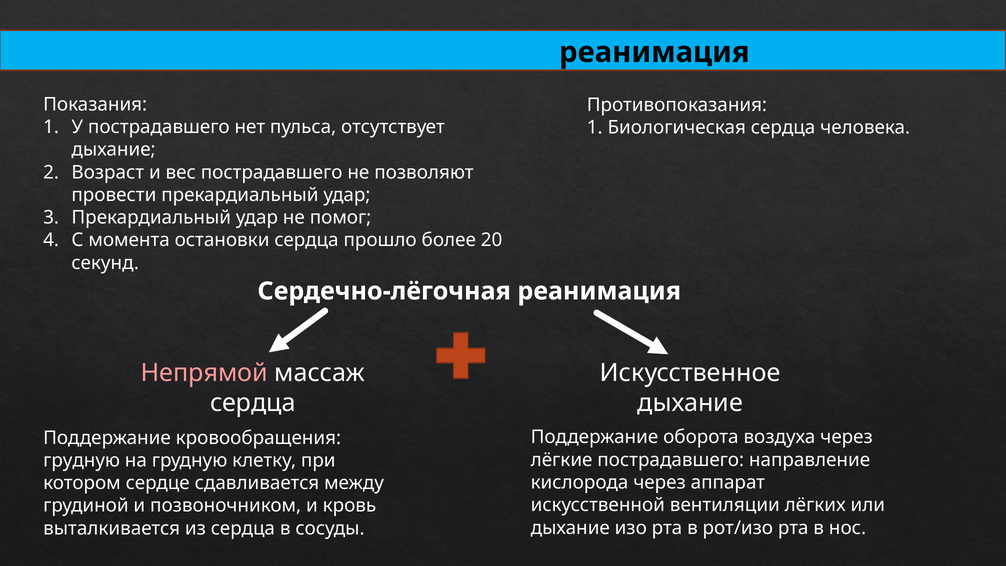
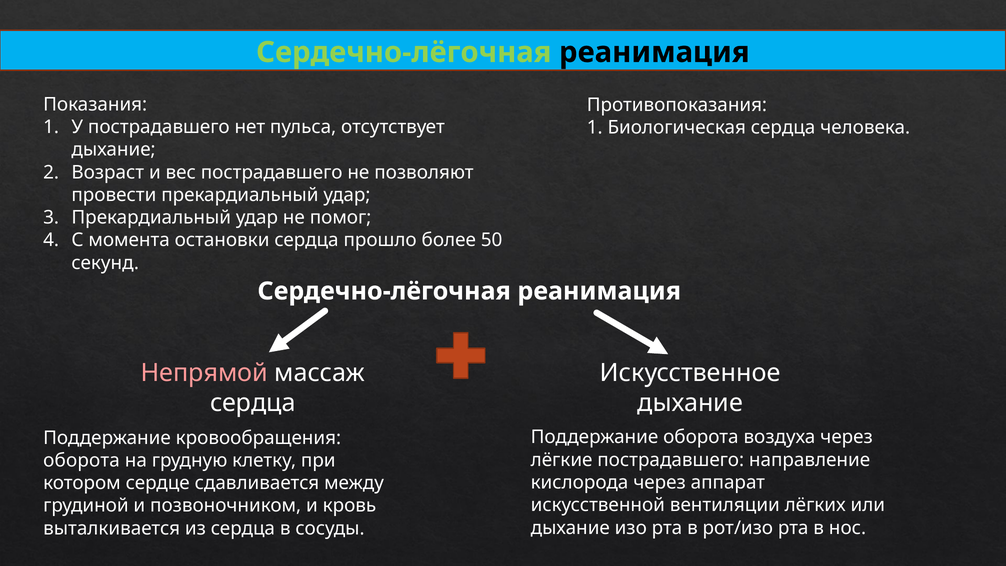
Сердечно-лёгочная at (404, 52) colour: light blue -> light green
20: 20 -> 50
грудную at (82, 460): грудную -> оборота
